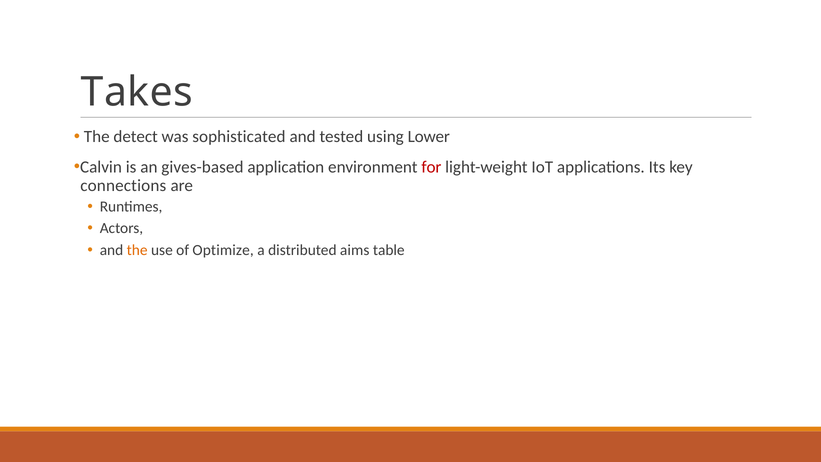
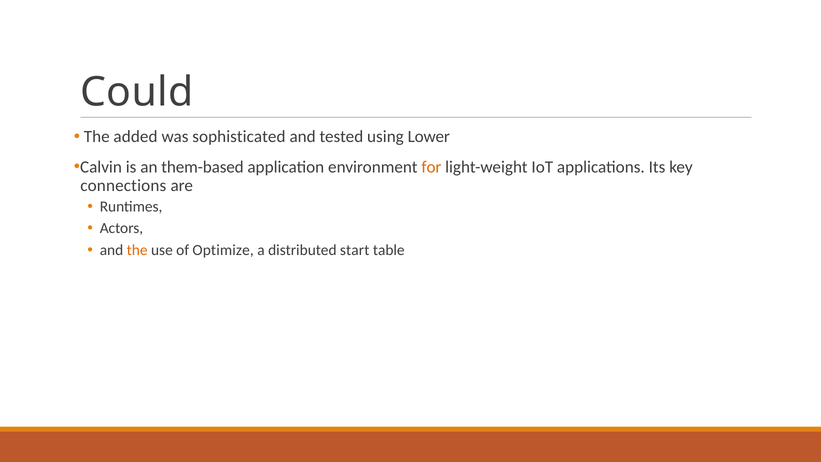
Takes: Takes -> Could
detect: detect -> added
gives-based: gives-based -> them-based
for colour: red -> orange
aims: aims -> start
